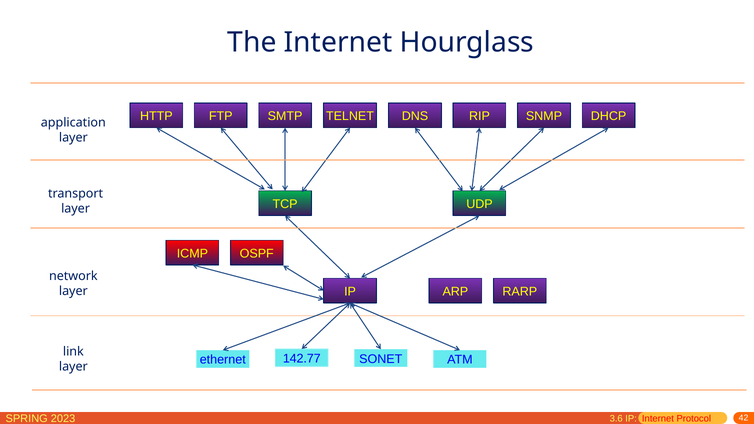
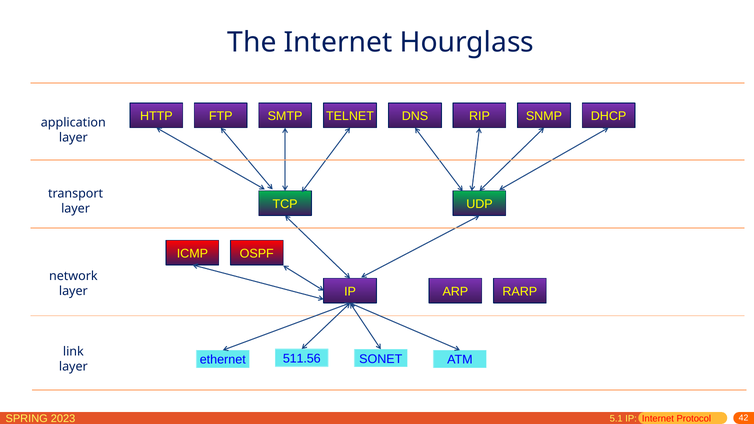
142.77: 142.77 -> 511.56
3.6: 3.6 -> 5.1
